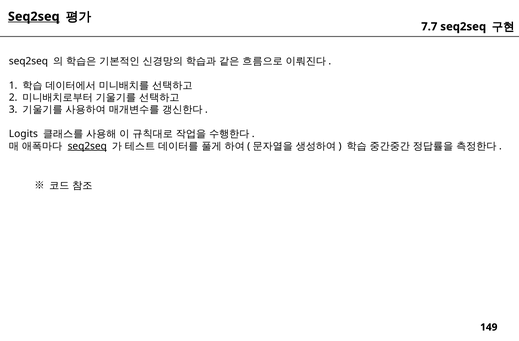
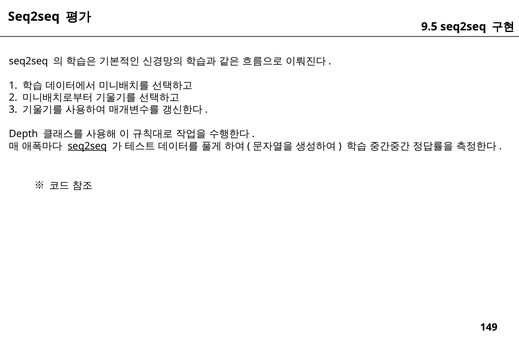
Seq2seq at (34, 17) underline: present -> none
7.7: 7.7 -> 9.5
Logits: Logits -> Depth
